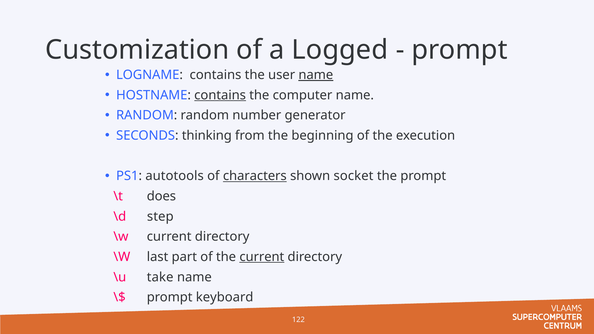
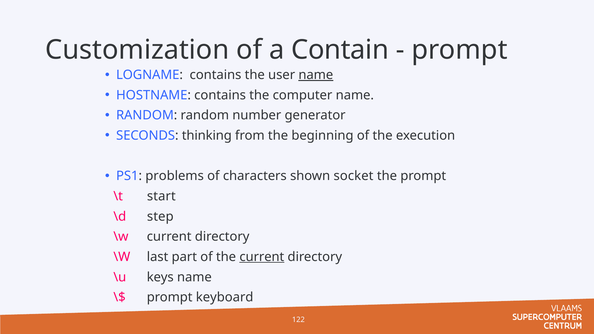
Logged: Logged -> Contain
contains at (220, 95) underline: present -> none
autotools: autotools -> problems
characters underline: present -> none
does: does -> start
take: take -> keys
